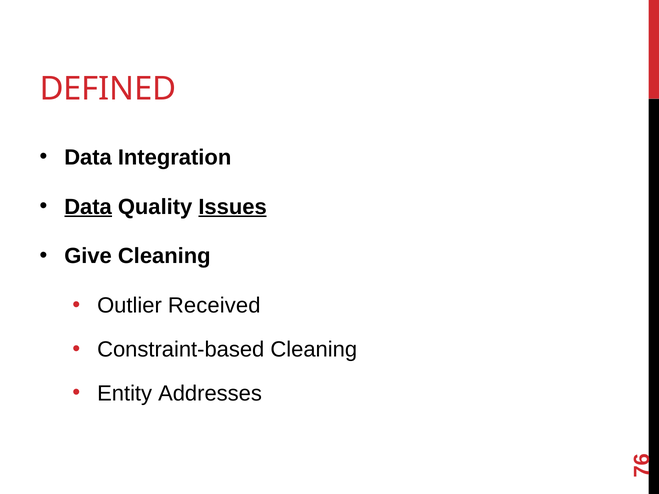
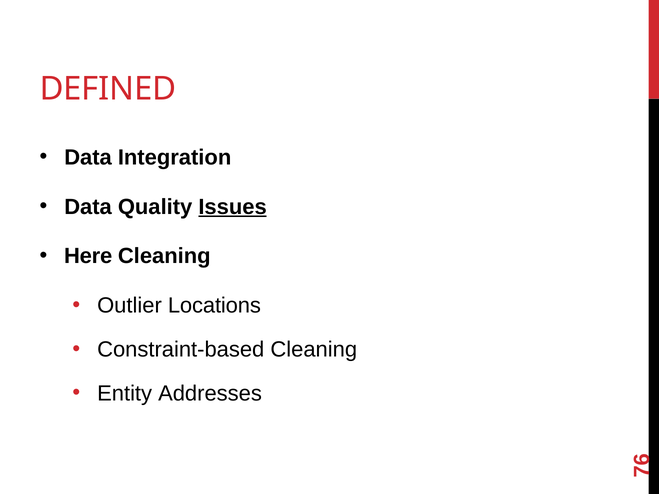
Data at (88, 207) underline: present -> none
Give: Give -> Here
Received: Received -> Locations
